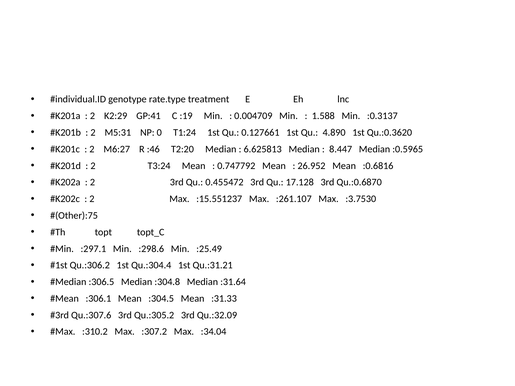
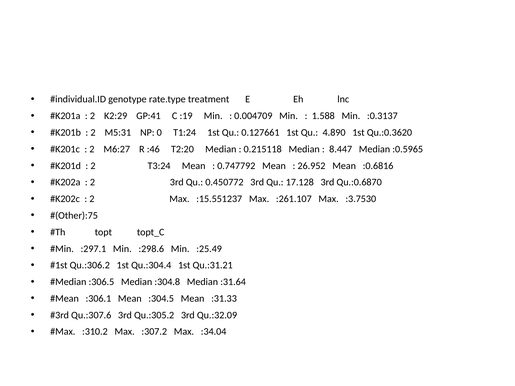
6.625813: 6.625813 -> 0.215118
0.455472: 0.455472 -> 0.450772
